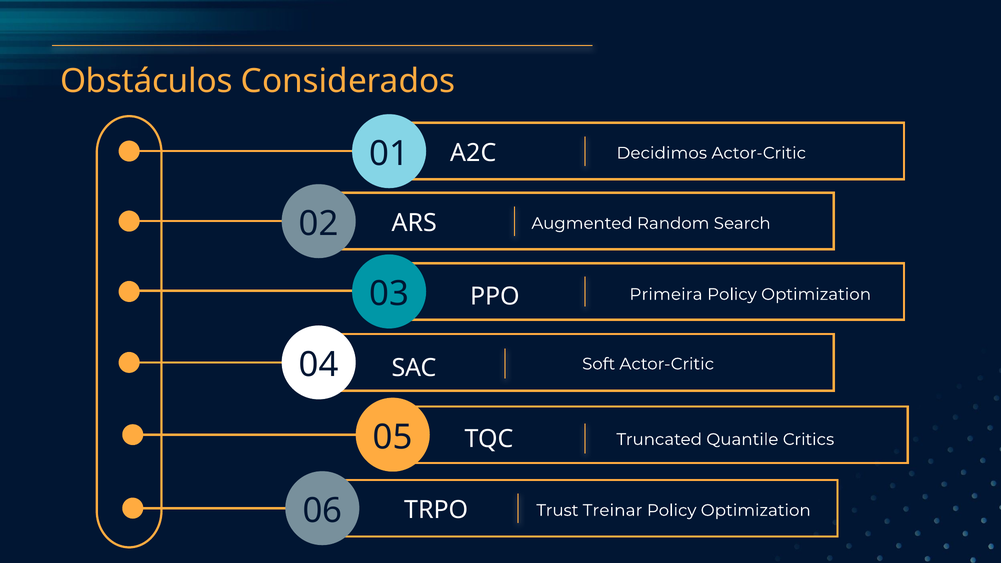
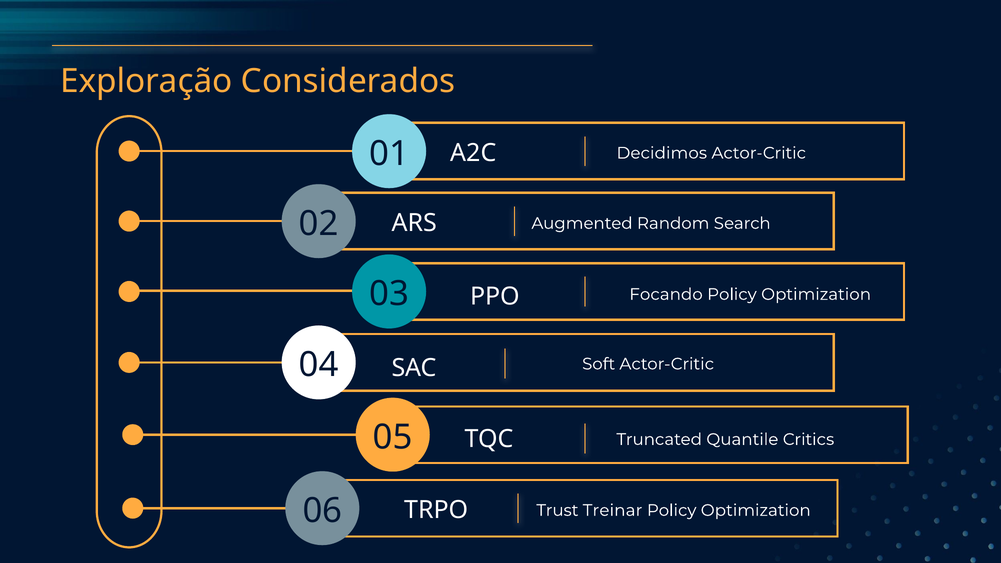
Obstáculos: Obstáculos -> Exploração
Primeira: Primeira -> Focando
